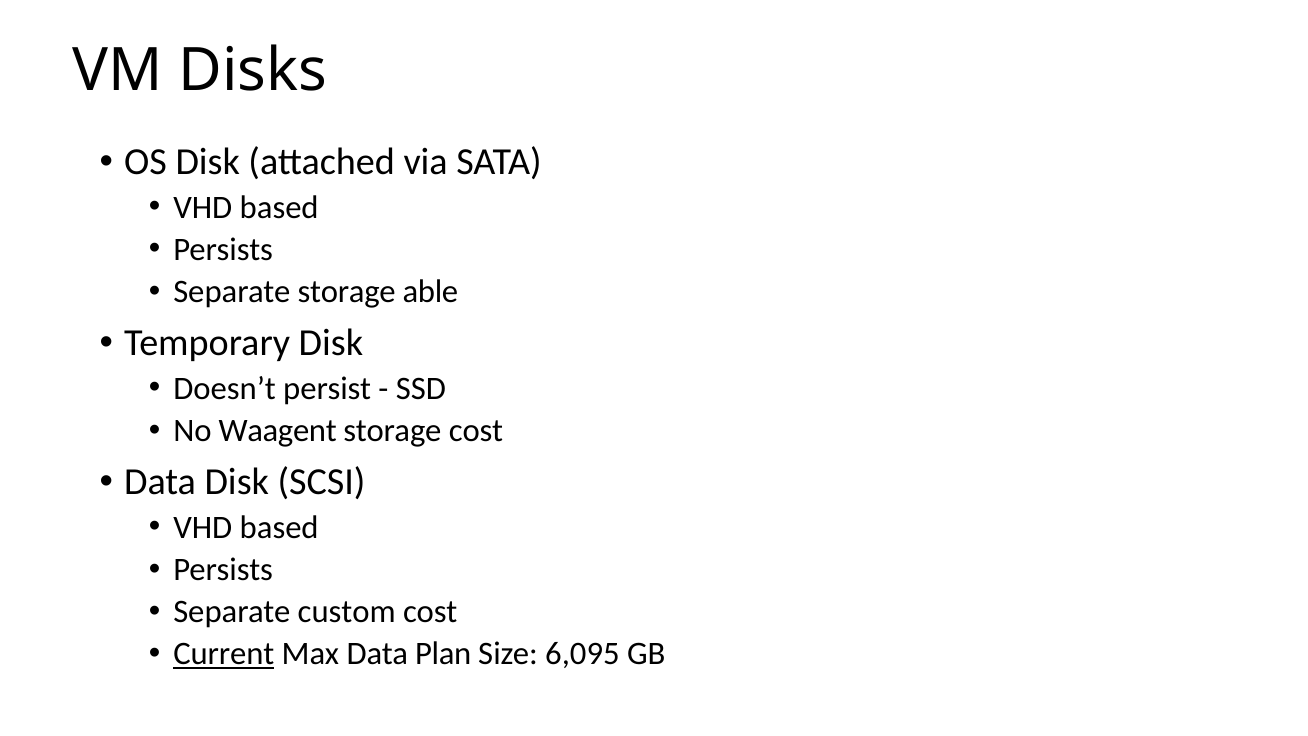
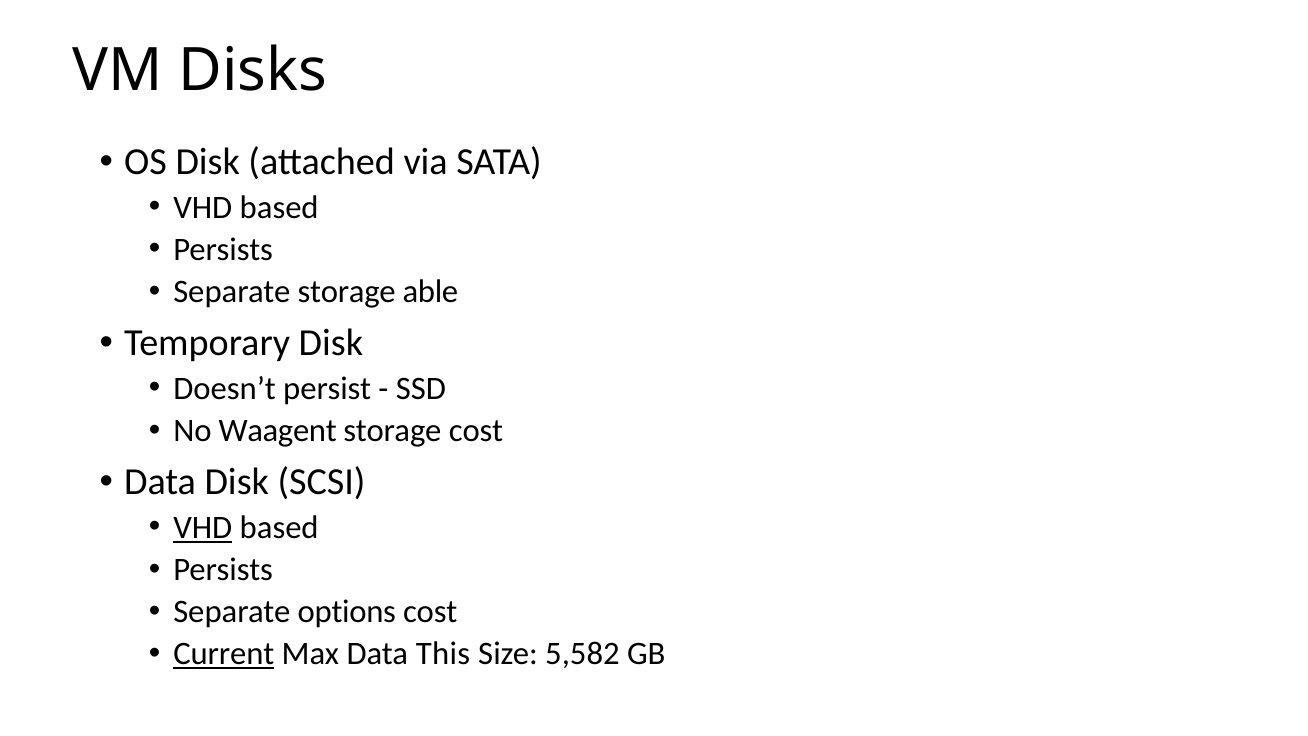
VHD at (203, 527) underline: none -> present
custom: custom -> options
Plan: Plan -> This
6,095: 6,095 -> 5,582
